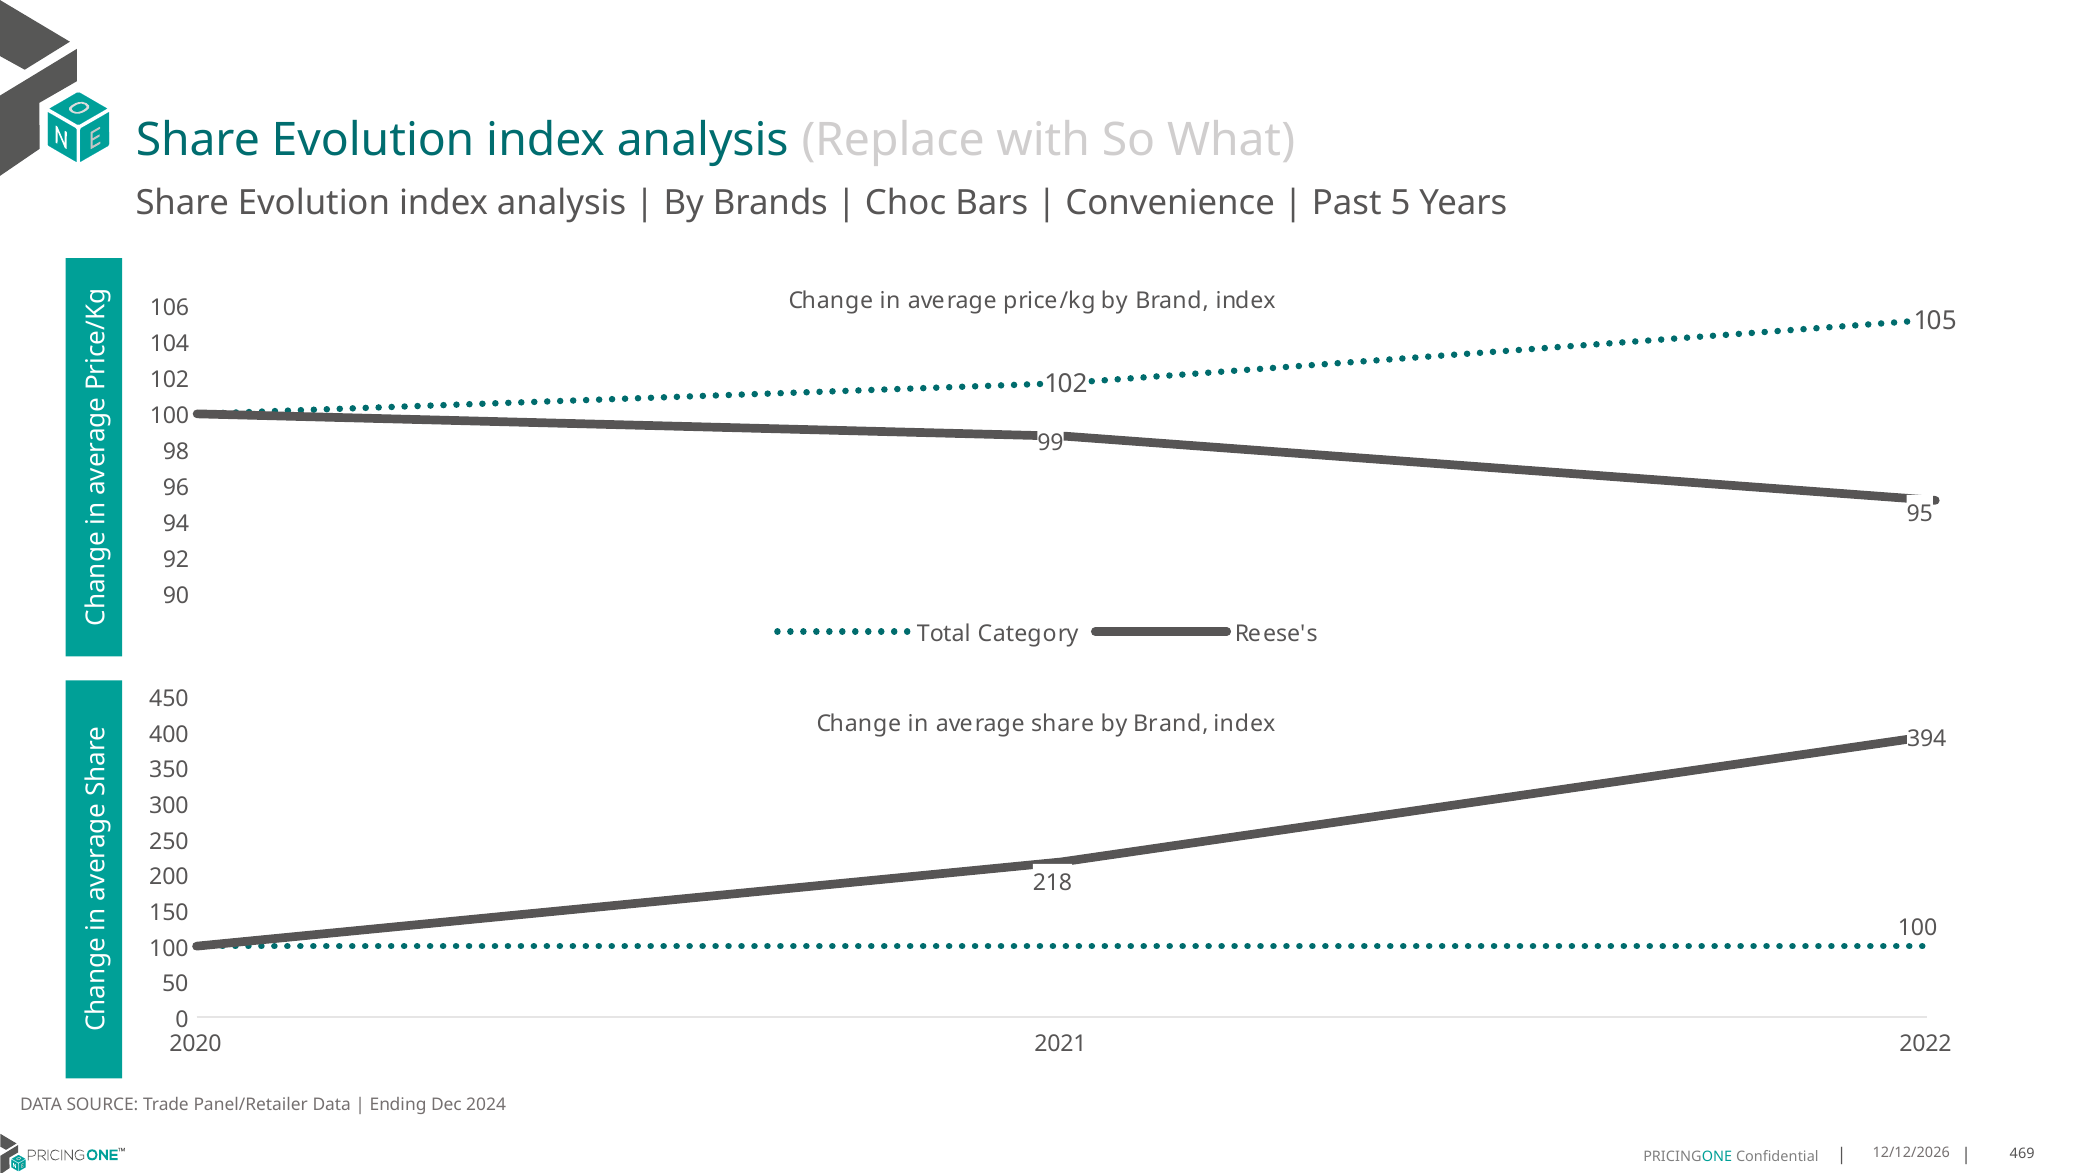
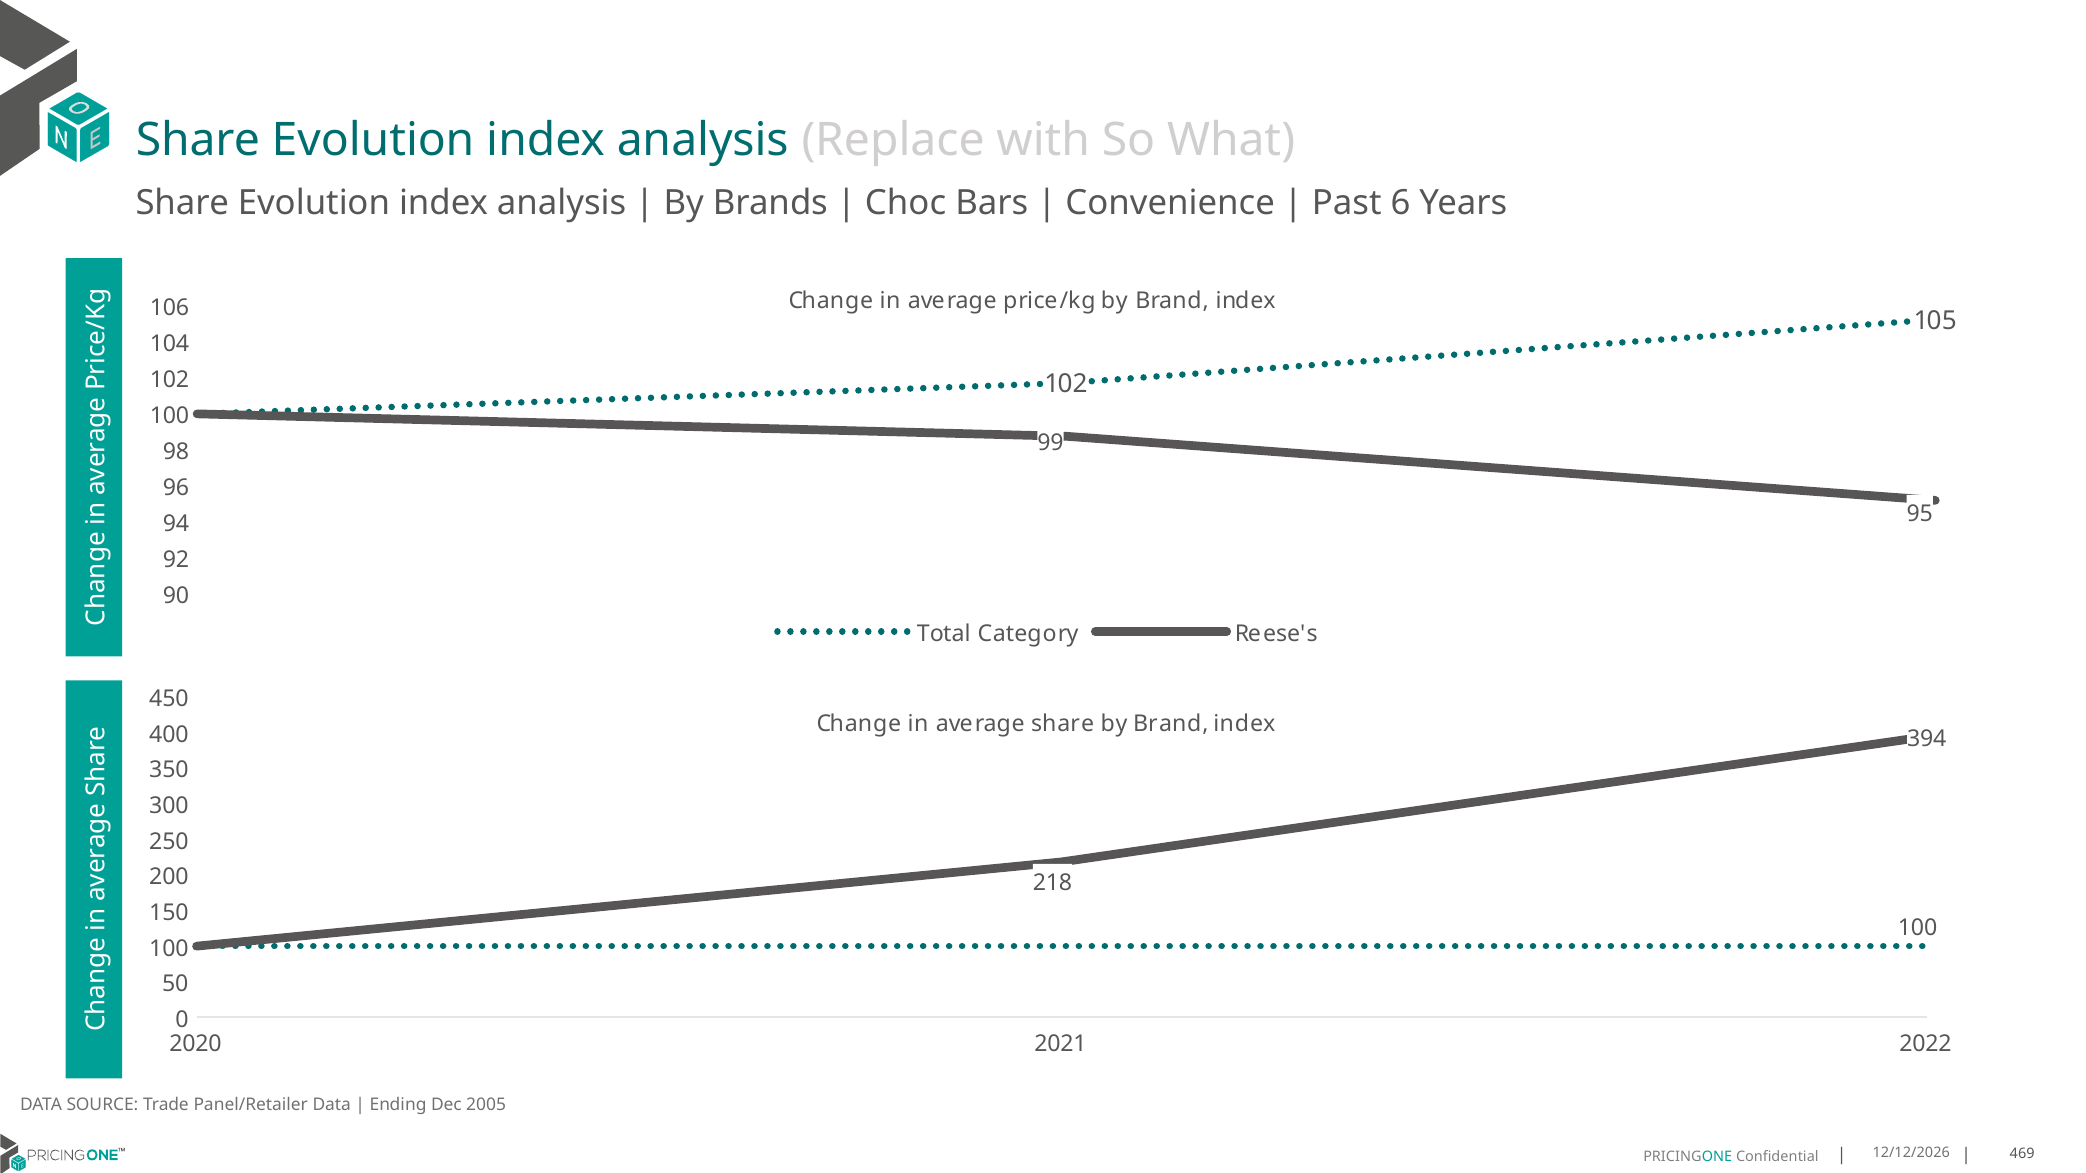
5: 5 -> 6
2024: 2024 -> 2005
